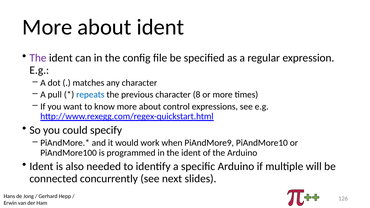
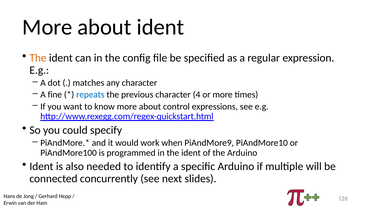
The at (38, 58) colour: purple -> orange
pull: pull -> fine
8: 8 -> 4
